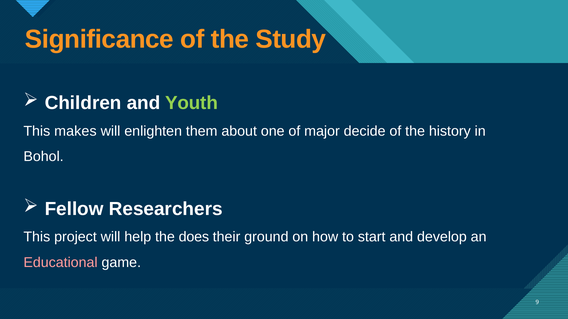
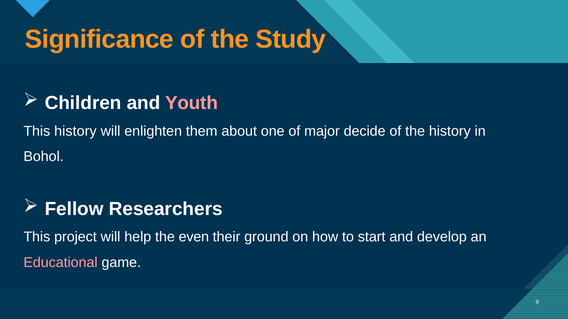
Youth colour: light green -> pink
This makes: makes -> history
does: does -> even
